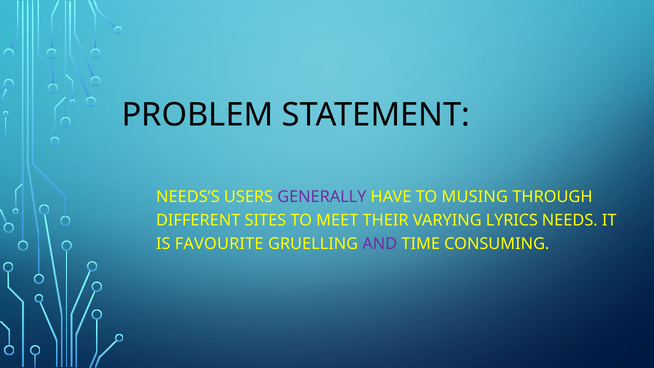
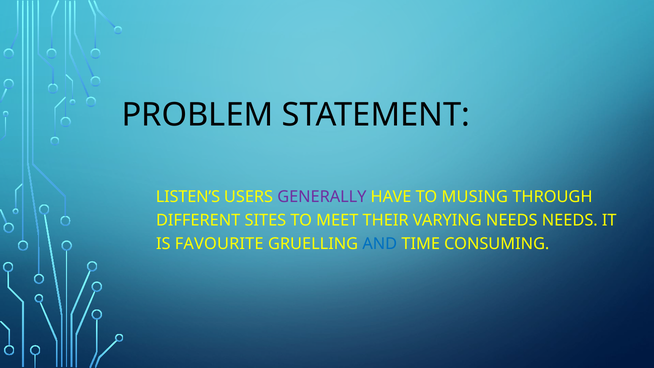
NEEDS’S: NEEDS’S -> LISTEN’S
VARYING LYRICS: LYRICS -> NEEDS
AND colour: purple -> blue
